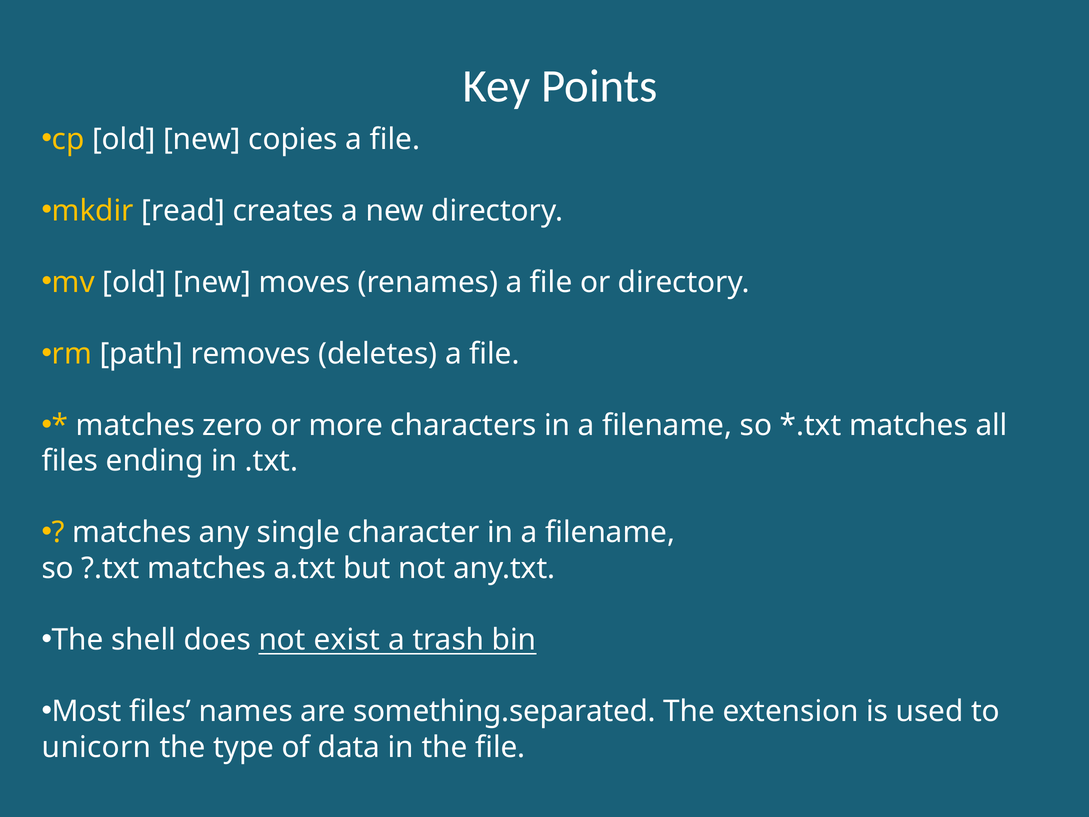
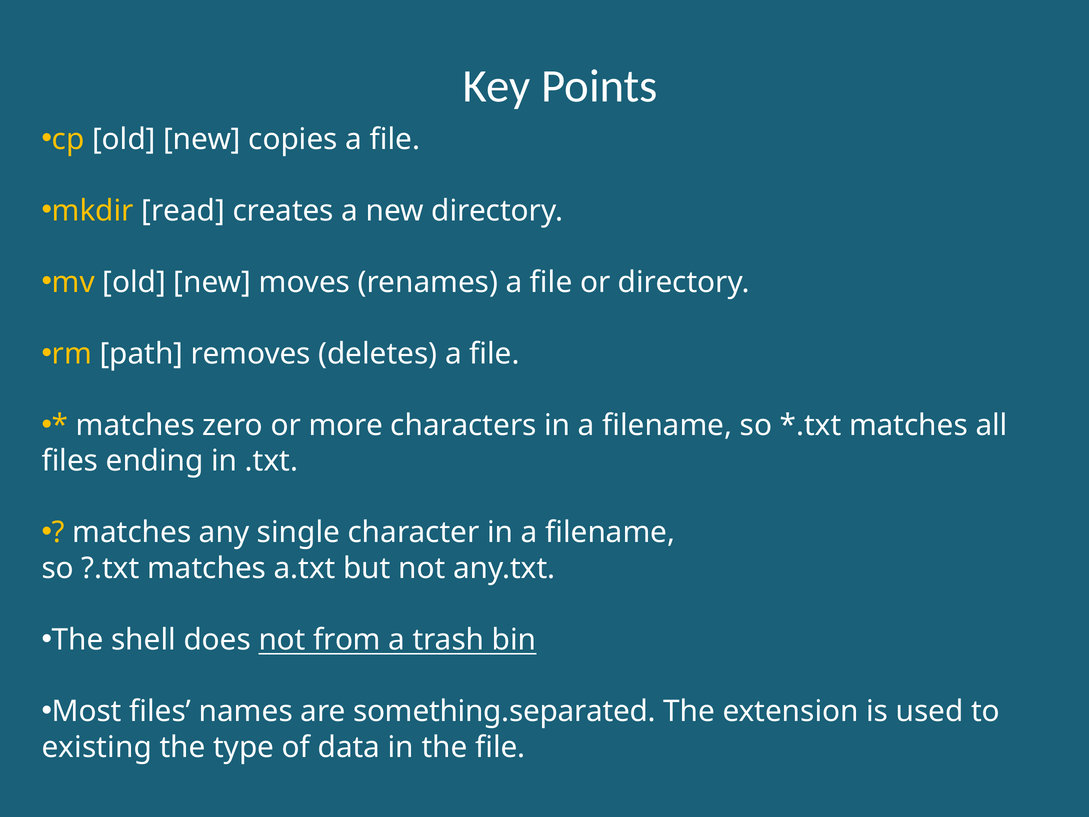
exist: exist -> from
unicorn: unicorn -> existing
